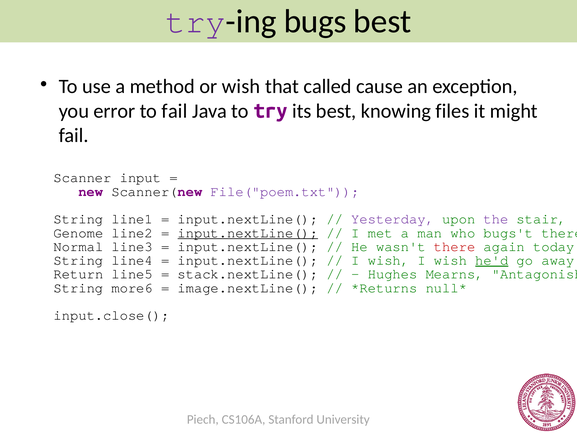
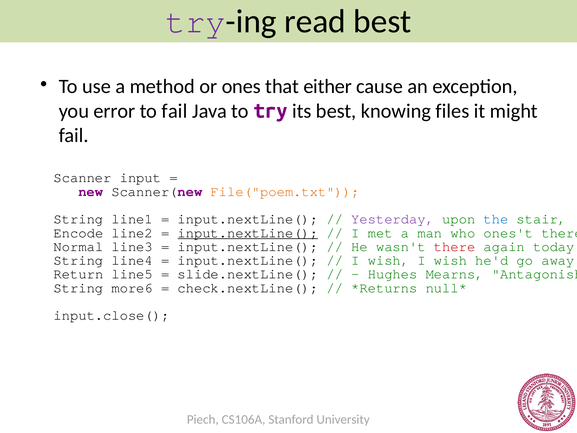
bugs: bugs -> read
or wish: wish -> ones
called: called -> either
File("poem.txt colour: purple -> orange
the colour: purple -> blue
Genome: Genome -> Encode
bugs't: bugs't -> ones't
he'd underline: present -> none
stack.nextLine(: stack.nextLine( -> slide.nextLine(
image.nextLine(: image.nextLine( -> check.nextLine(
